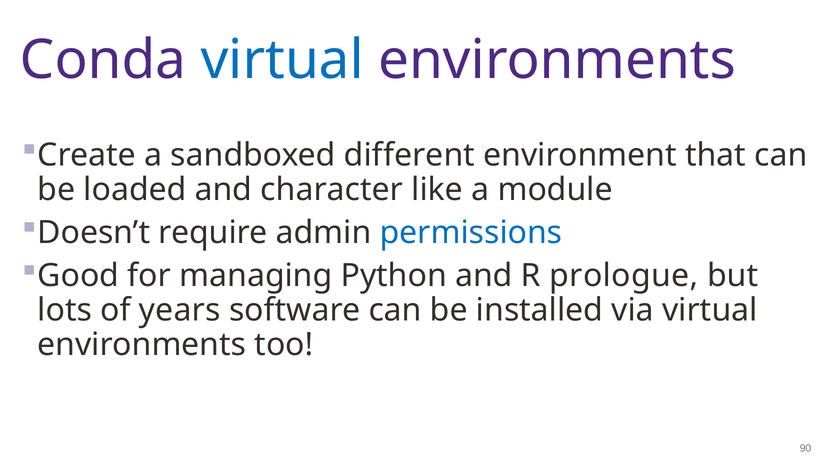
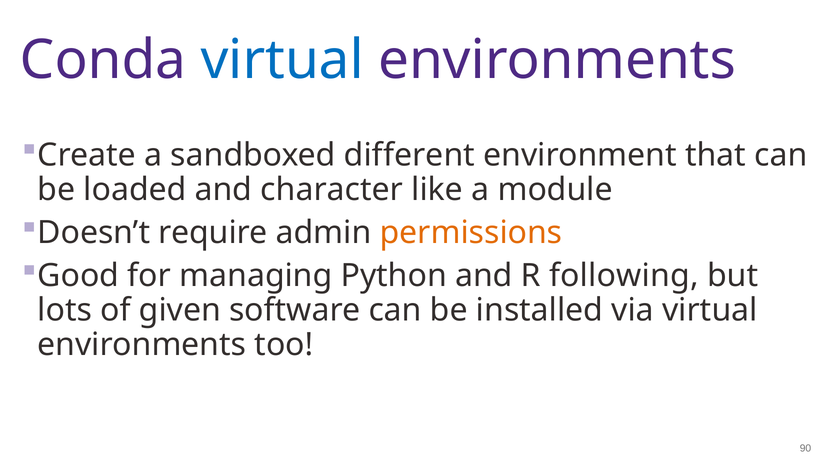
permissions colour: blue -> orange
prologue: prologue -> following
years: years -> given
